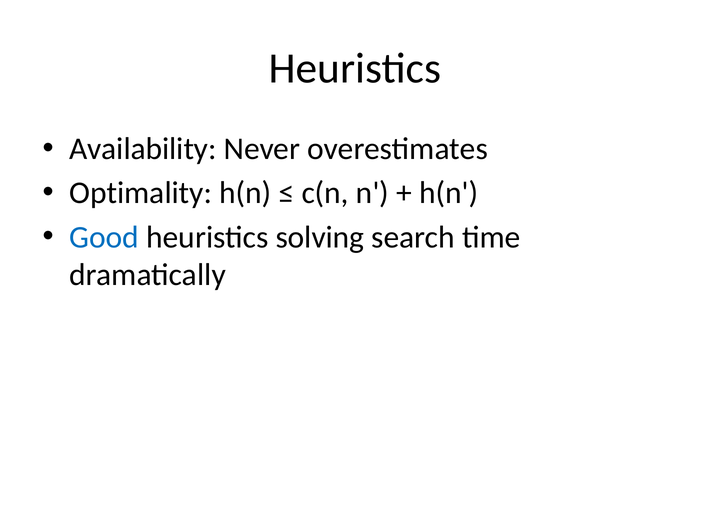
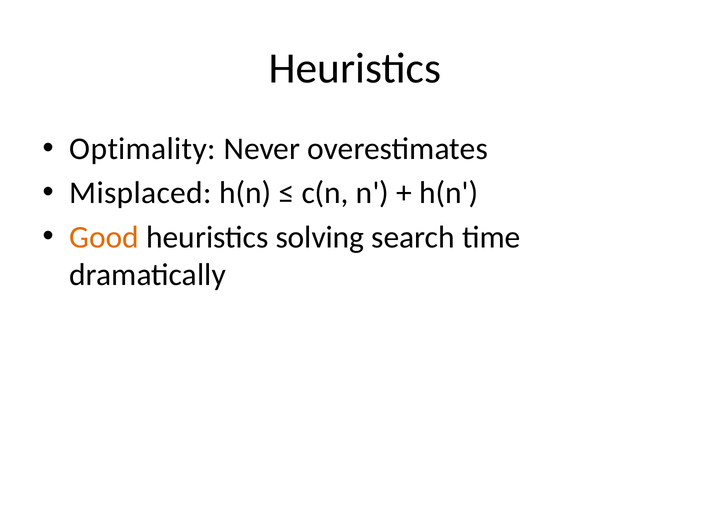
Availability: Availability -> Optimality
Optimality: Optimality -> Misplaced
Good colour: blue -> orange
